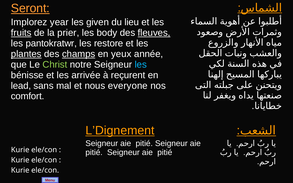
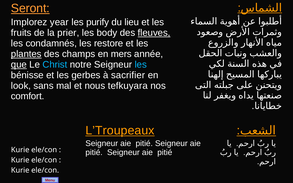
given: given -> purify
fruits underline: present -> none
pantokratwr: pantokratwr -> condamnés
champs underline: present -> none
yeux: yeux -> mers
que underline: none -> present
Christ colour: light green -> light blue
arrivée: arrivée -> gerbes
reçurent: reçurent -> sacrifier
lead: lead -> look
everyone: everyone -> tefkuyara
L’Dignement: L’Dignement -> L’Troupeaux
